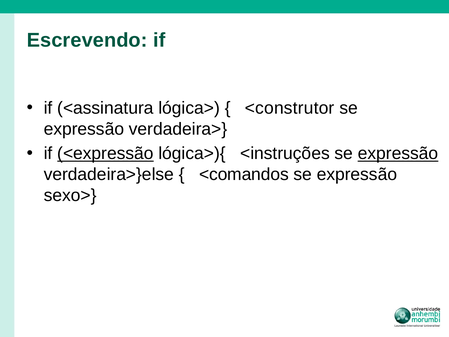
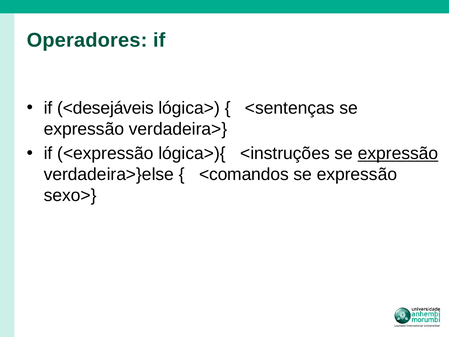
Escrevendo: Escrevendo -> Operadores
<assinatura: <assinatura -> <desejáveis
<construtor: <construtor -> <sentenças
<expressão underline: present -> none
